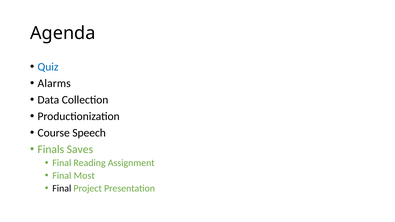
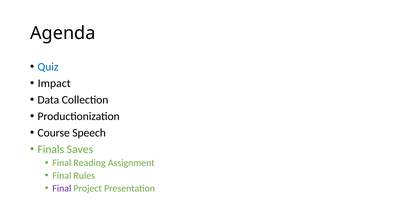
Alarms: Alarms -> Impact
Most: Most -> Rules
Final at (62, 188) colour: black -> purple
